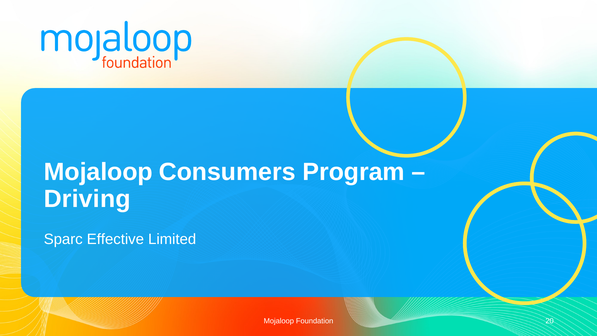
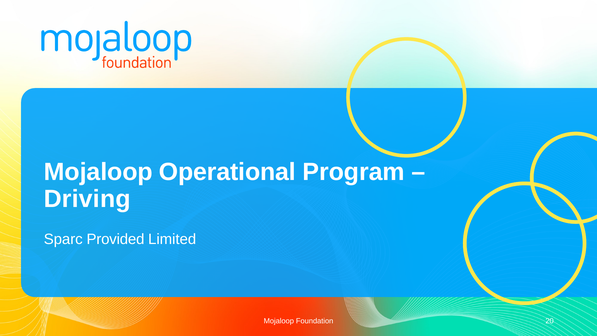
Consumers: Consumers -> Operational
Effective: Effective -> Provided
